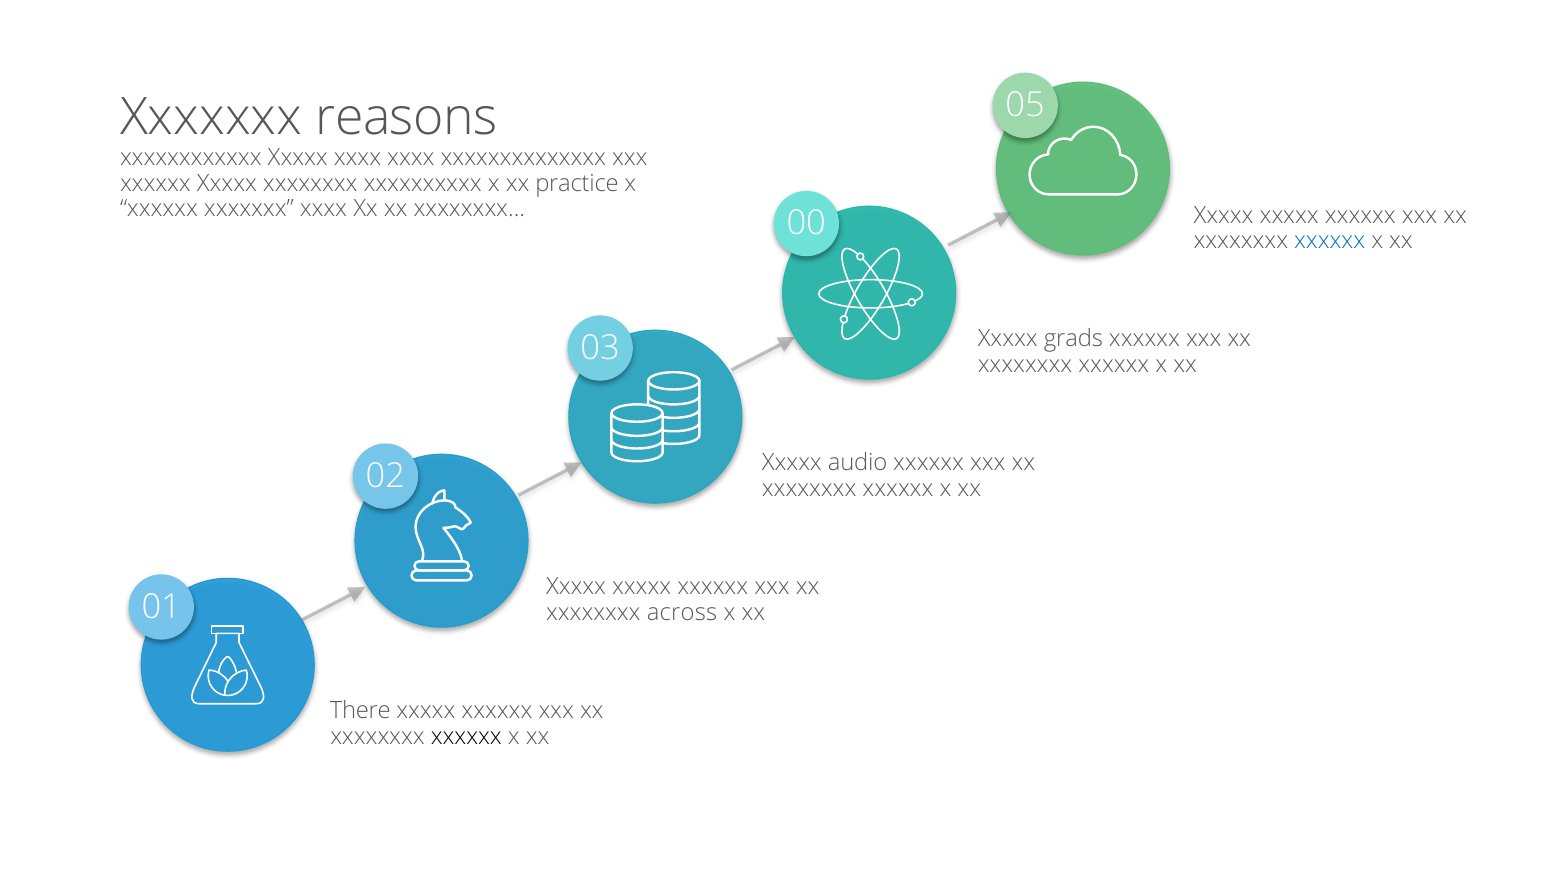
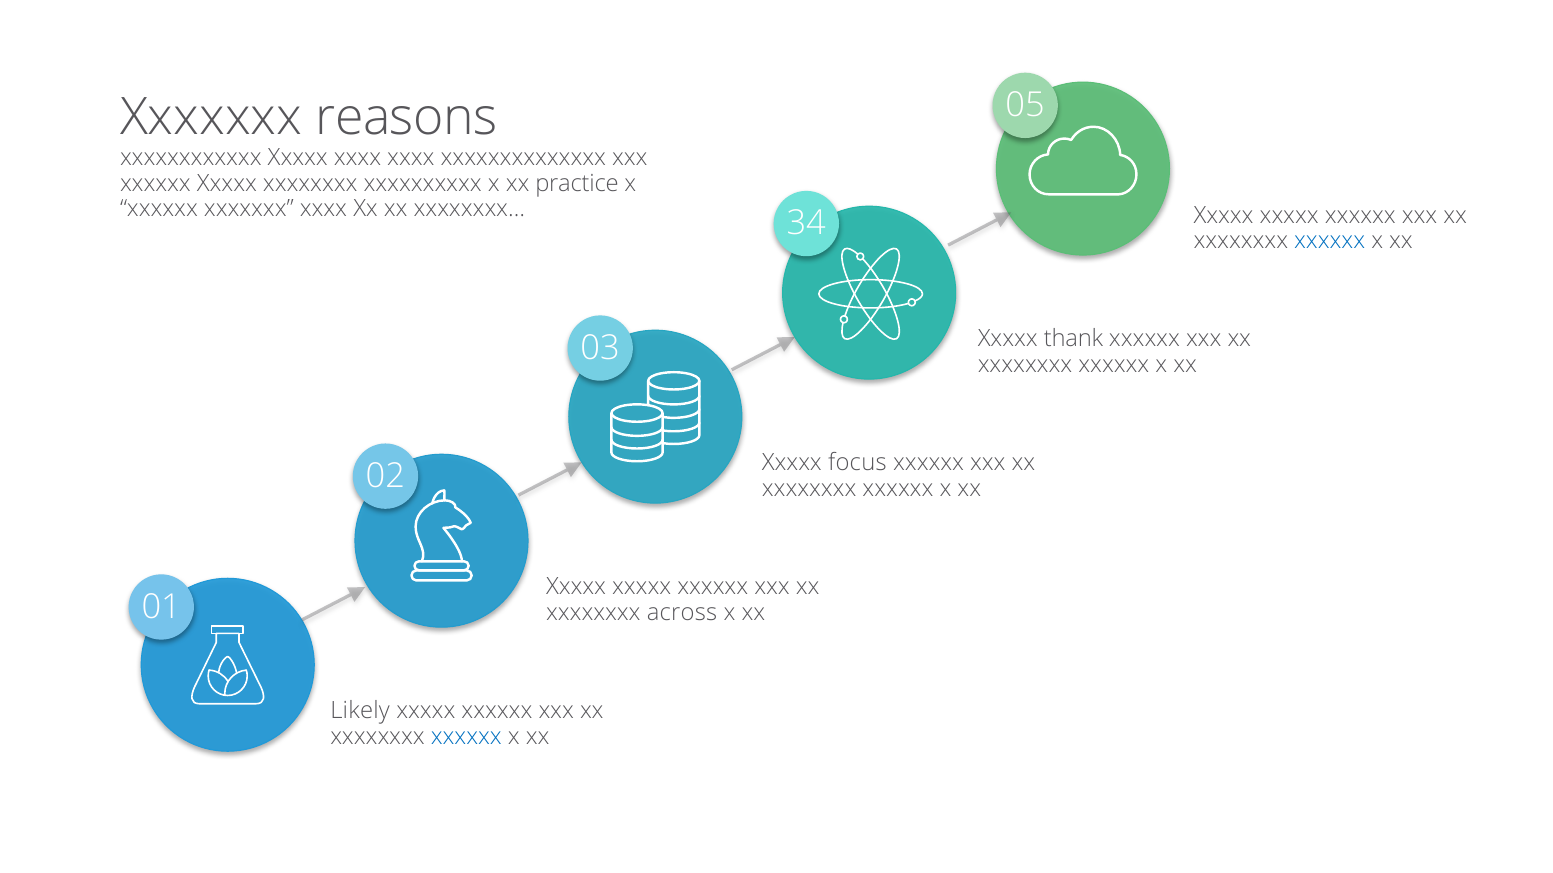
00: 00 -> 34
grads: grads -> thank
audio: audio -> focus
There: There -> Likely
xxxxxx at (466, 737) colour: black -> blue
